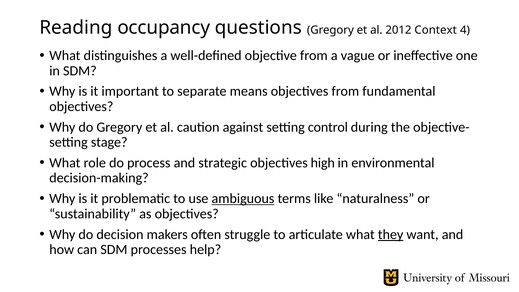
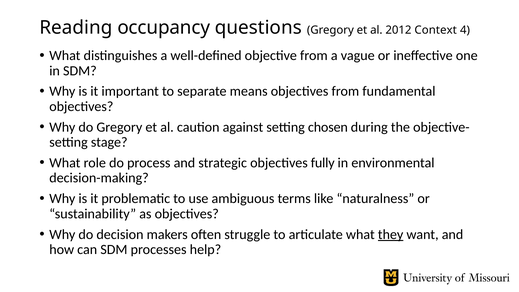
control: control -> chosen
high: high -> fully
ambiguous underline: present -> none
